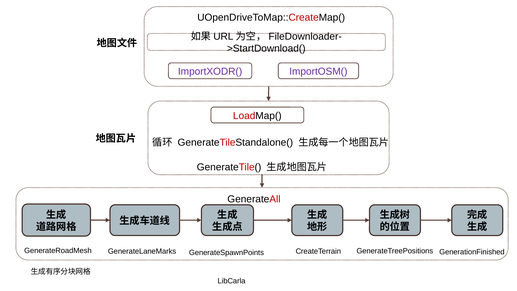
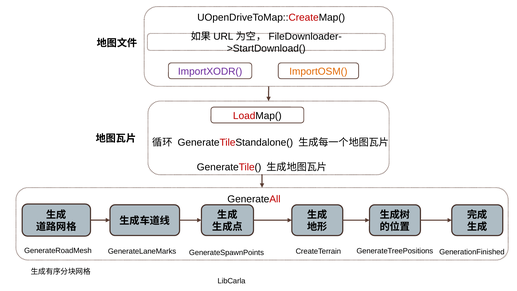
ImportOSM( colour: purple -> orange
